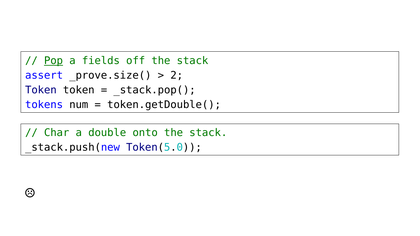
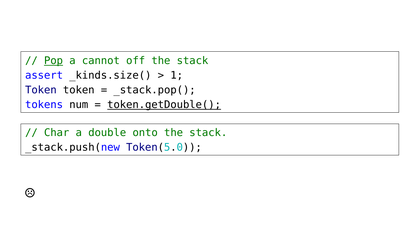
fields: fields -> cannot
_prove.size(: _prove.size( -> _kinds.size(
2: 2 -> 1
token.getDouble( underline: none -> present
